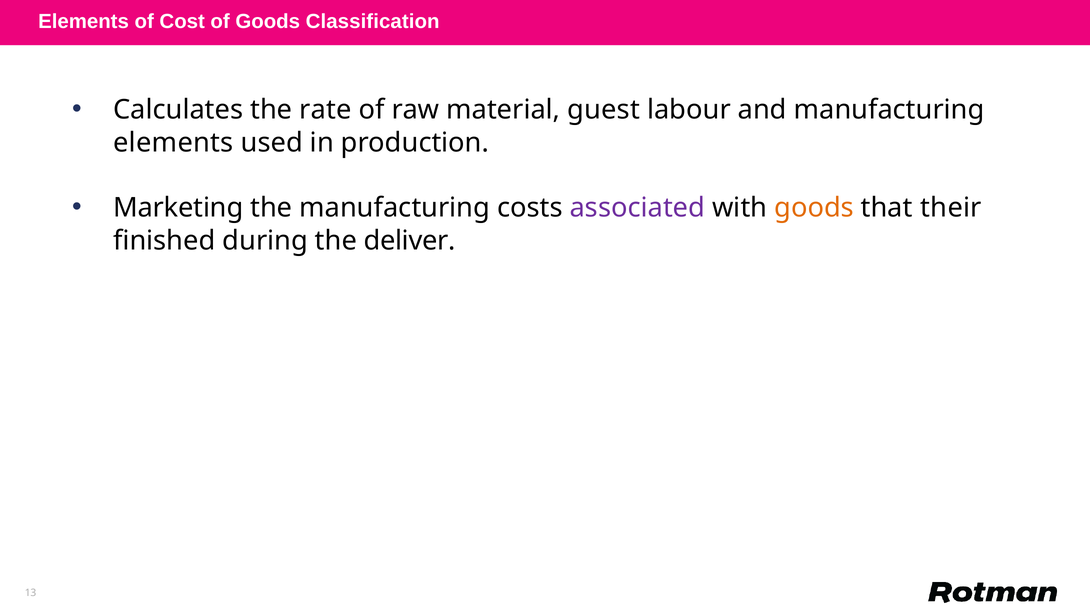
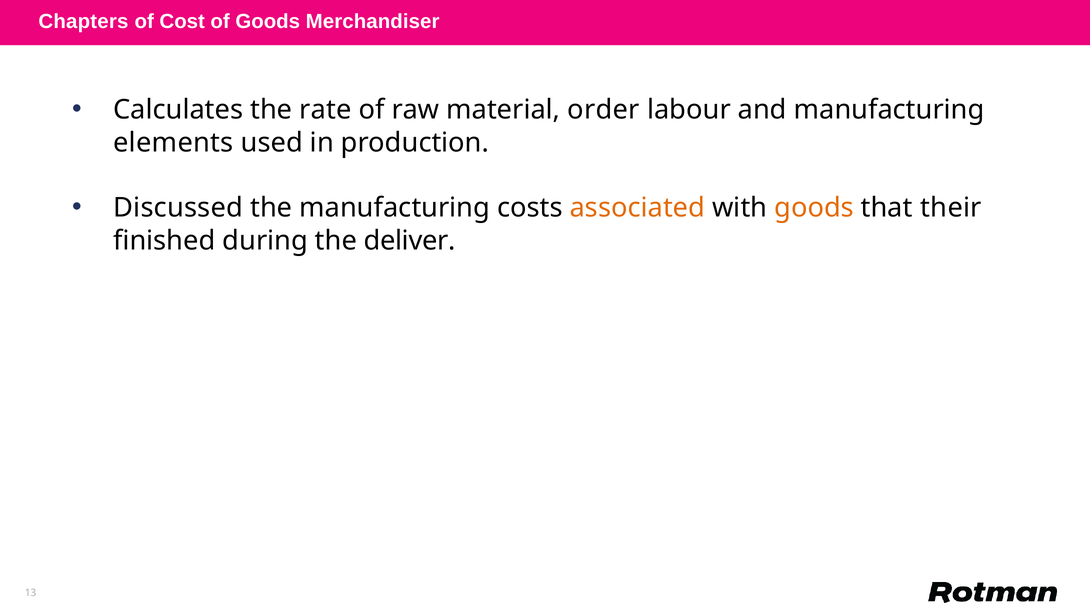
Elements at (84, 22): Elements -> Chapters
Classification: Classification -> Merchandiser
guest: guest -> order
Marketing: Marketing -> Discussed
associated colour: purple -> orange
